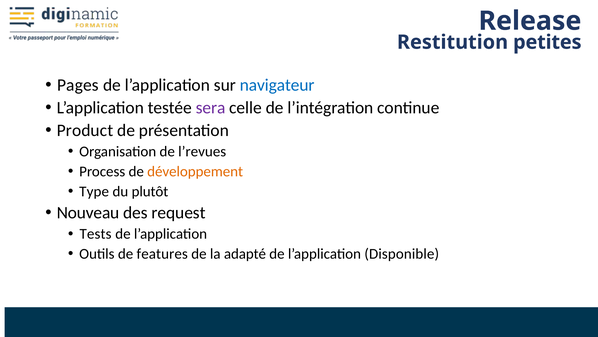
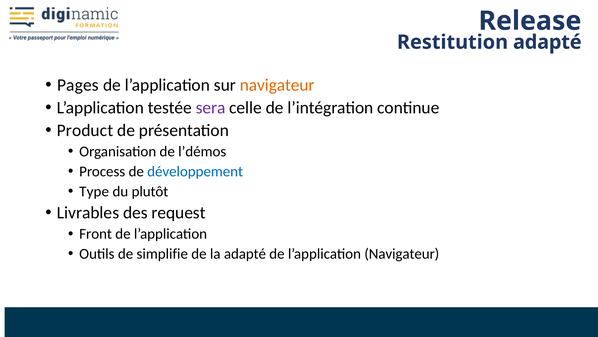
Restitution petites: petites -> adapté
navigateur at (277, 85) colour: blue -> orange
l’revues: l’revues -> l’démos
développement colour: orange -> blue
Nouveau: Nouveau -> Livrables
Tests: Tests -> Front
features: features -> simplifie
l’application Disponible: Disponible -> Navigateur
